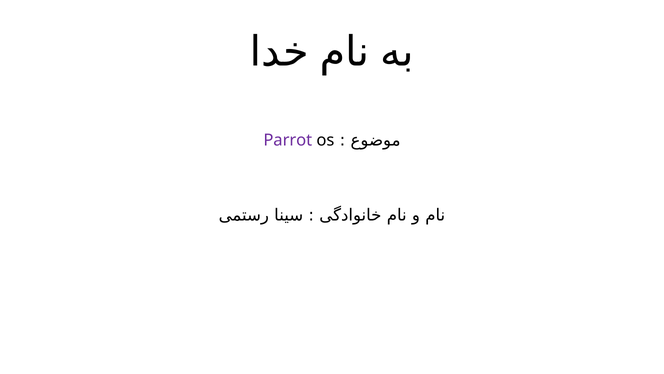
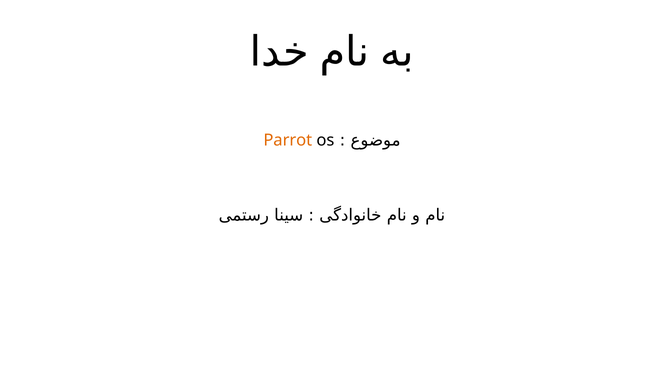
Parrot colour: purple -> orange
